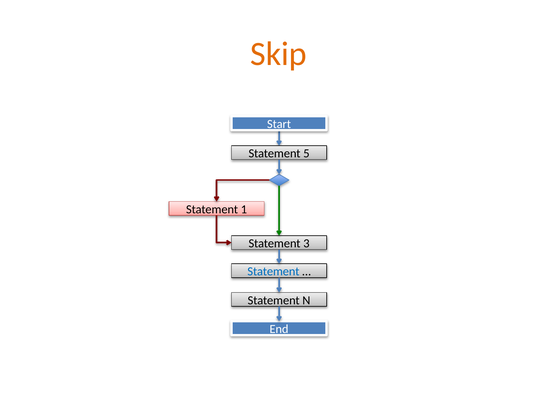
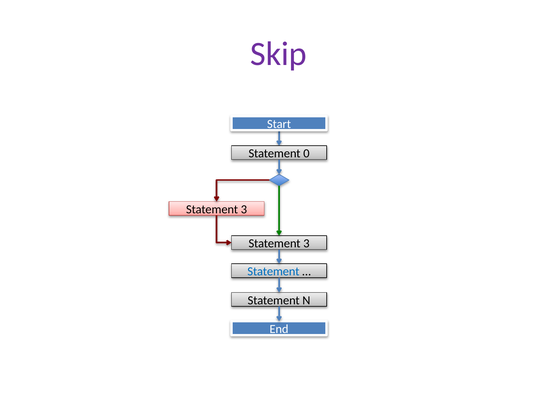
Skip colour: orange -> purple
5: 5 -> 0
1 at (244, 209): 1 -> 3
